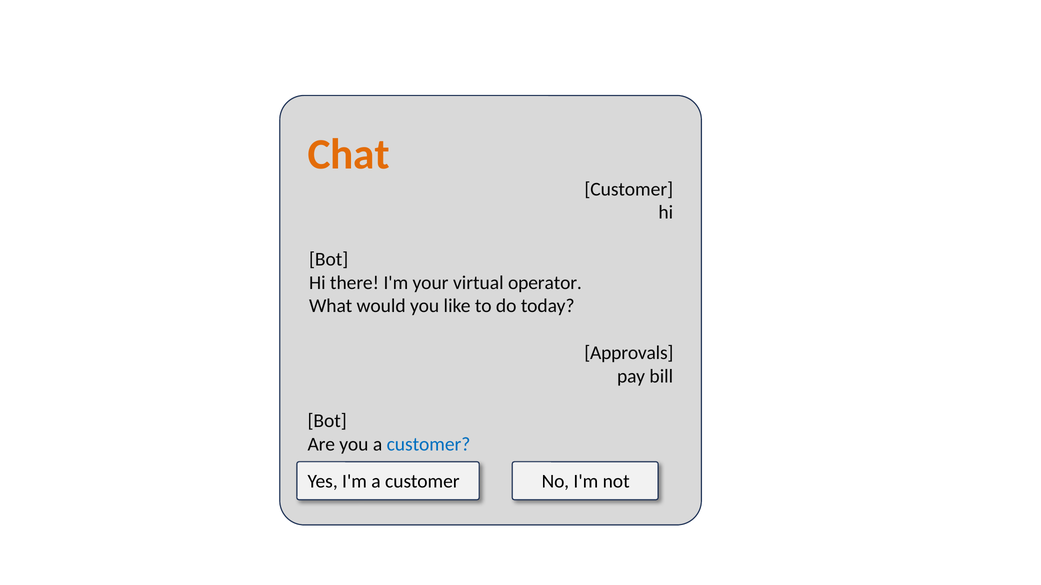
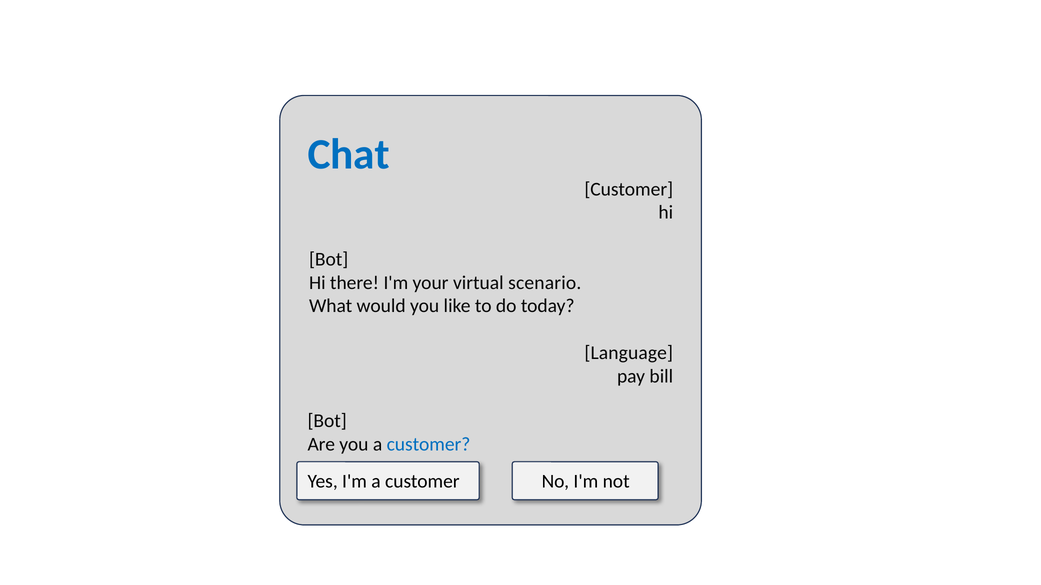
Chat colour: orange -> blue
operator: operator -> scenario
Approvals: Approvals -> Language
